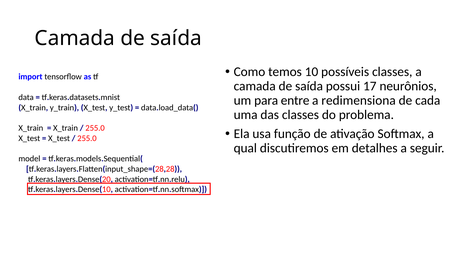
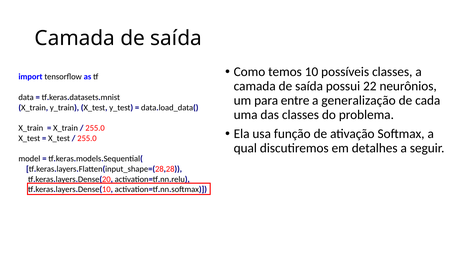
17: 17 -> 22
redimensiona: redimensiona -> generalização
